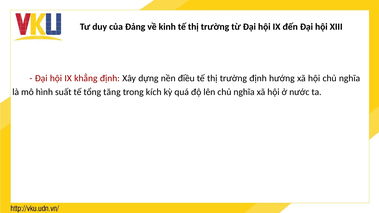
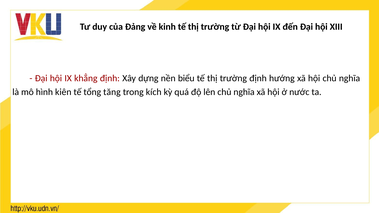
điều: điều -> biểu
suất: suất -> kiên
